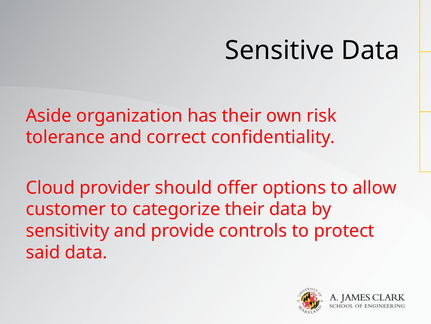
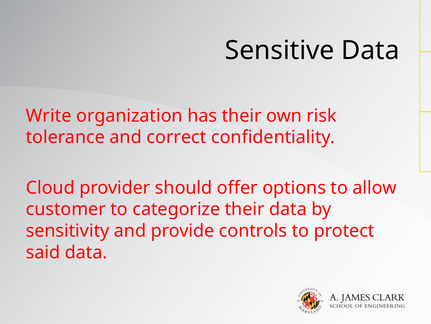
Aside: Aside -> Write
